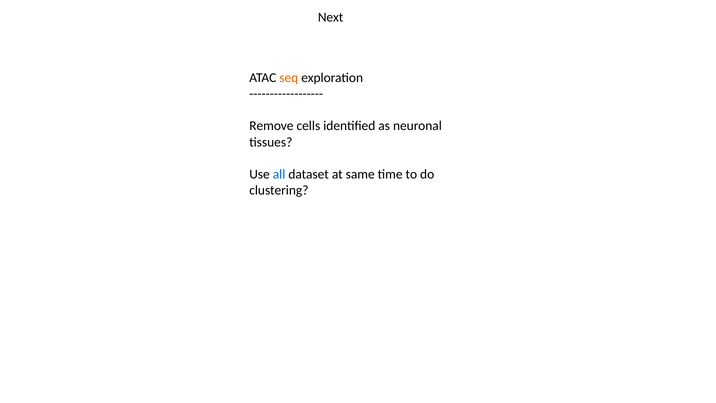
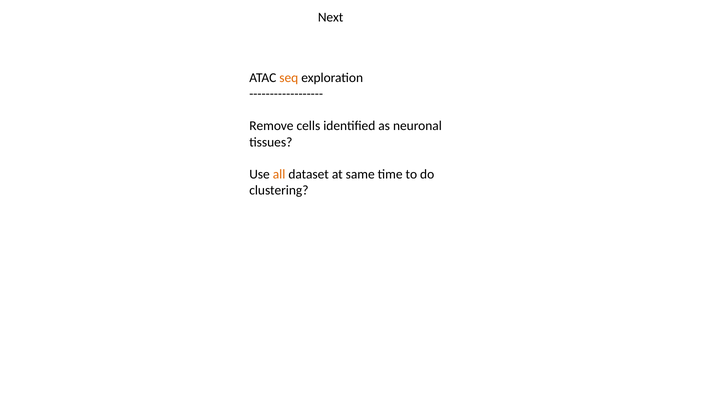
all colour: blue -> orange
